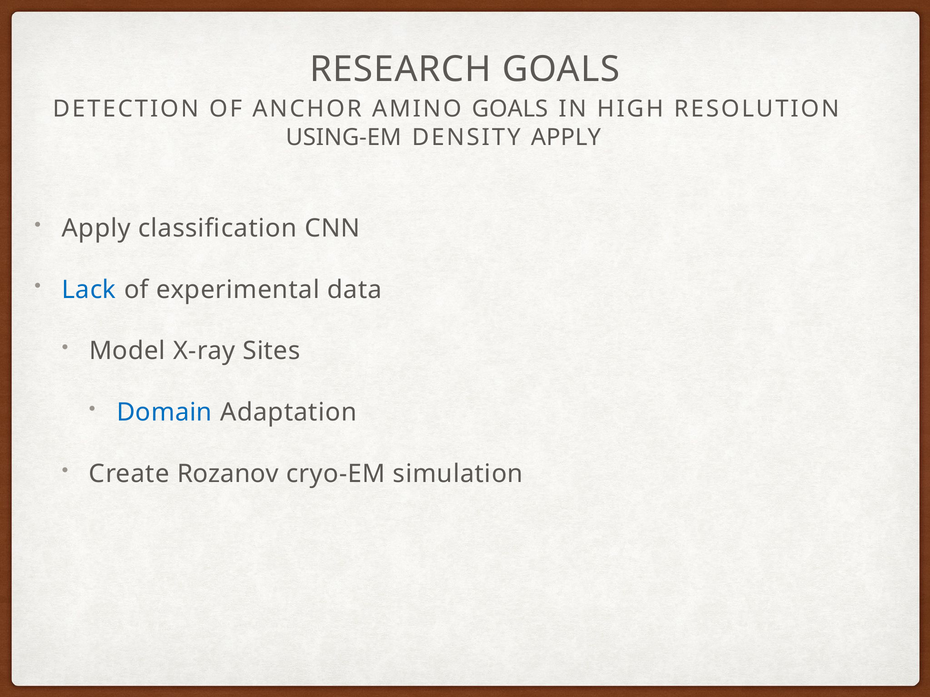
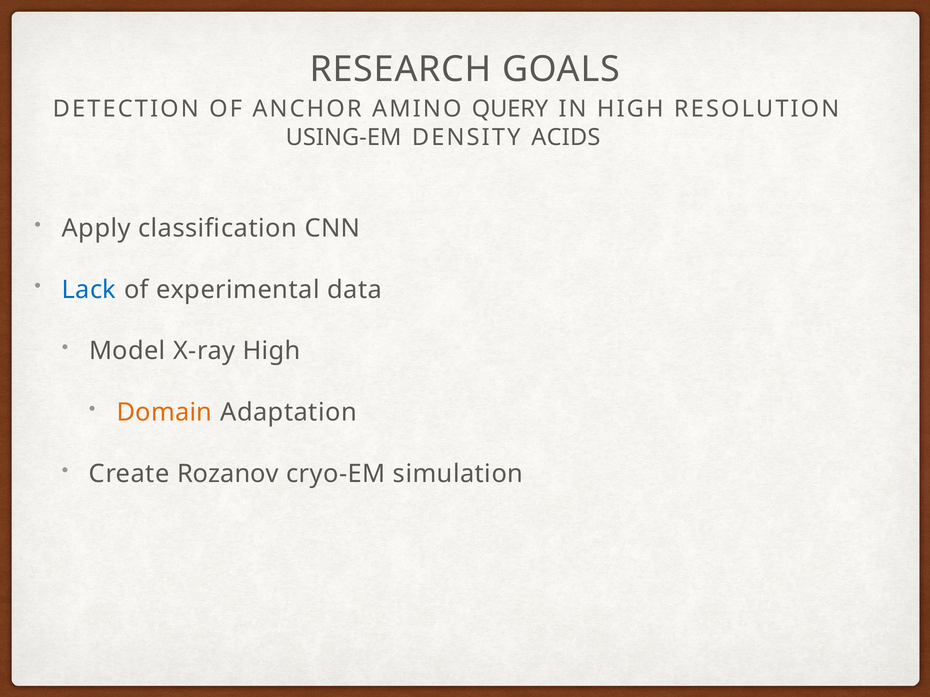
AMINO GOALS: GOALS -> QUERY
DENSITY APPLY: APPLY -> ACIDS
X-ray Sites: Sites -> High
Domain colour: blue -> orange
